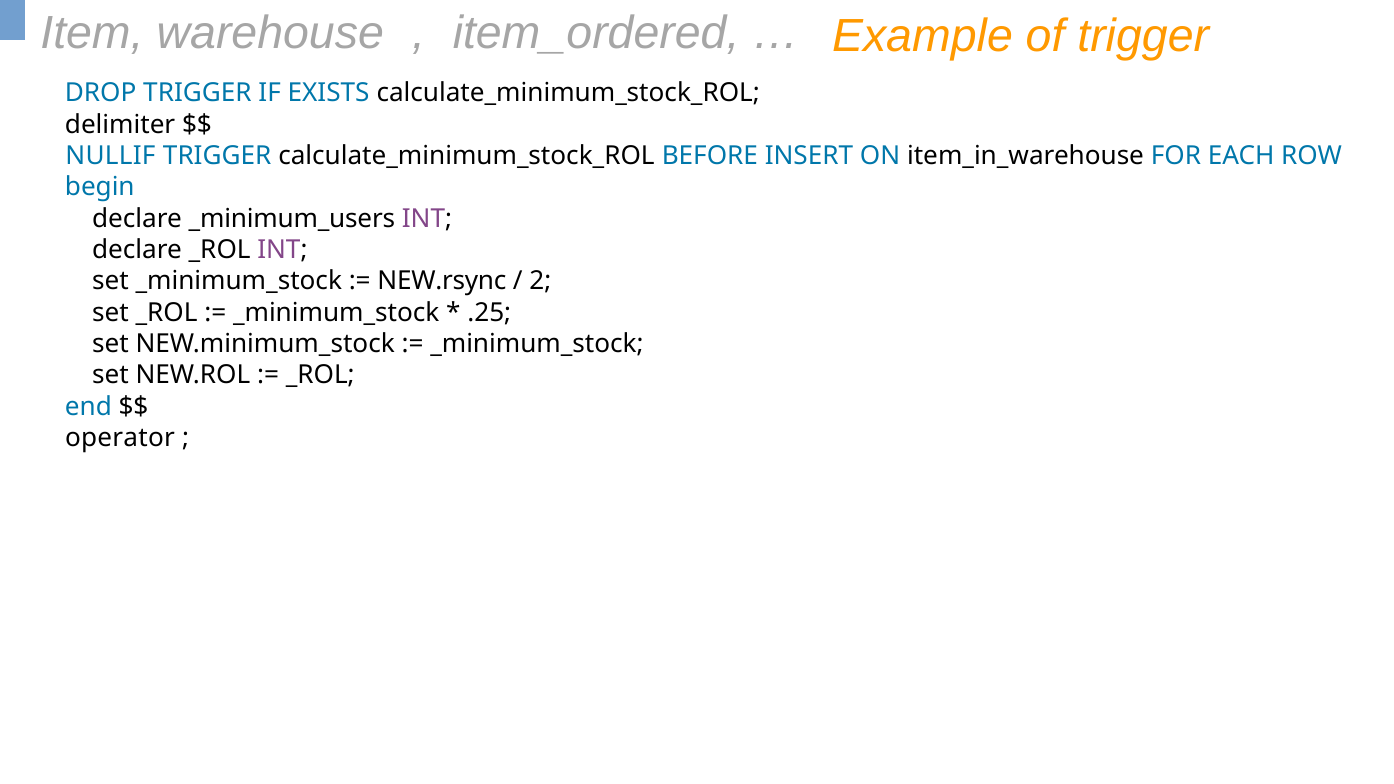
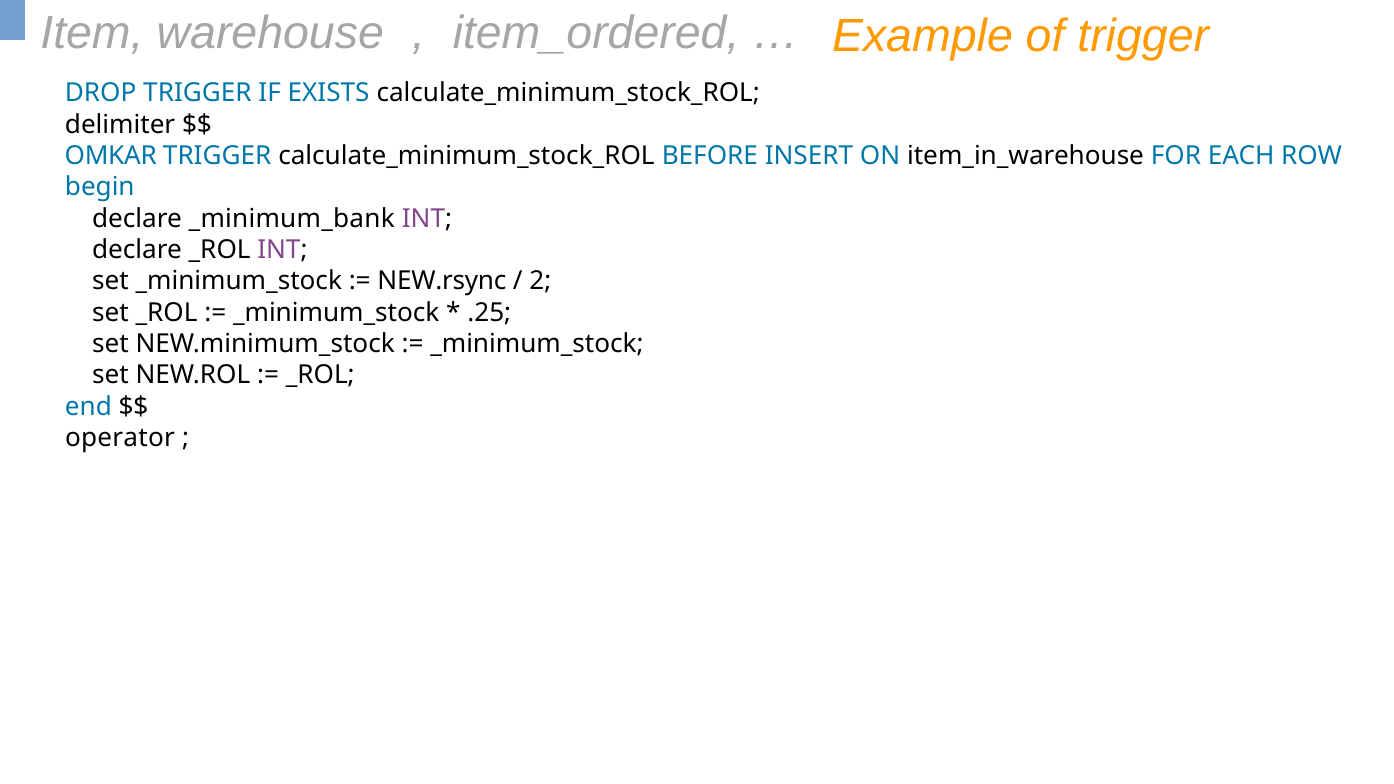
NULLIF: NULLIF -> OMKAR
_minimum_users: _minimum_users -> _minimum_bank
